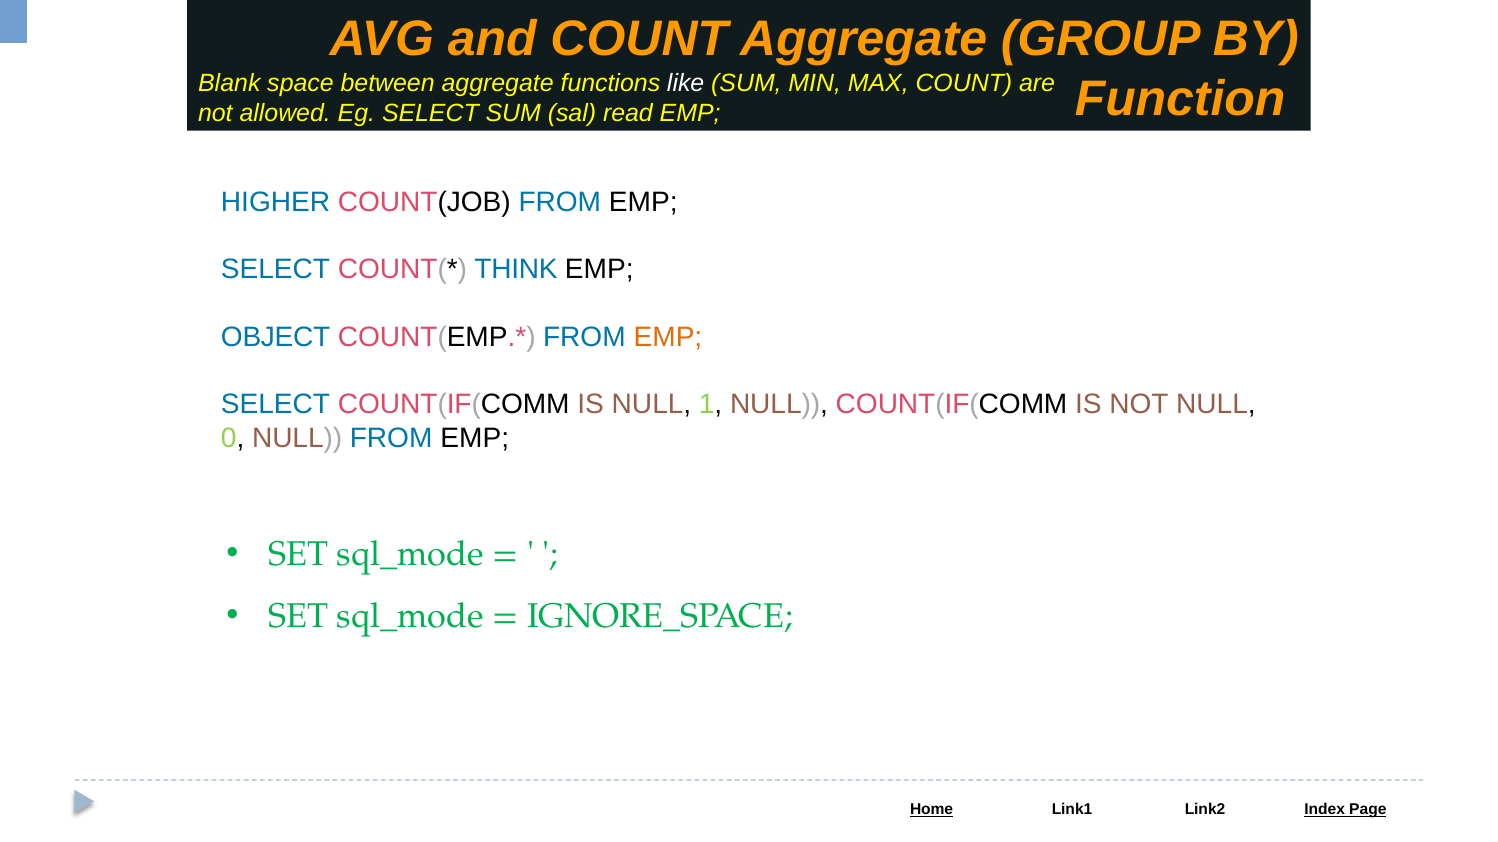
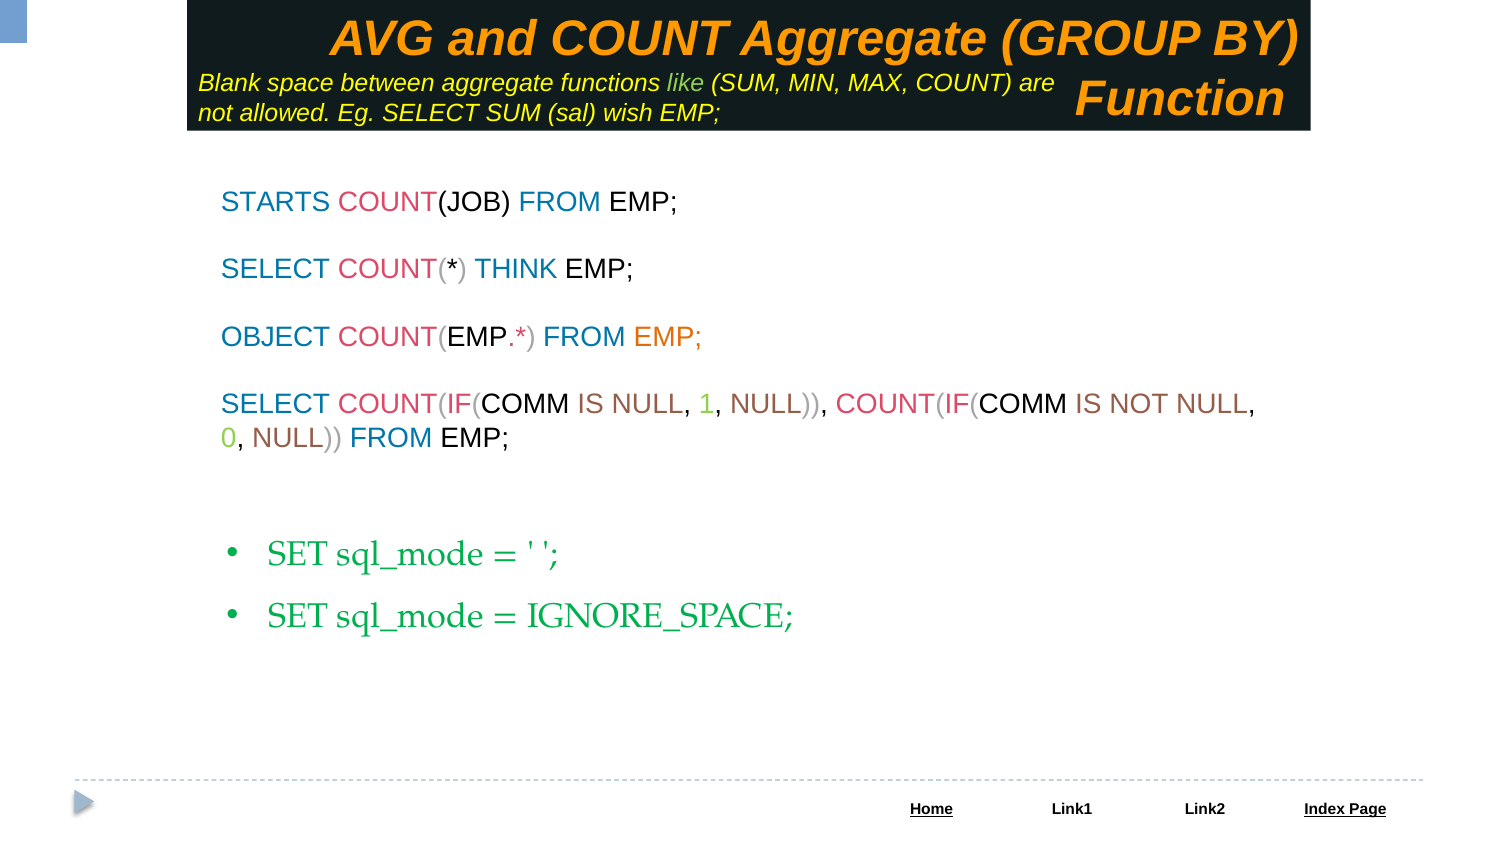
like colour: white -> light green
read: read -> wish
HIGHER: HIGHER -> STARTS
